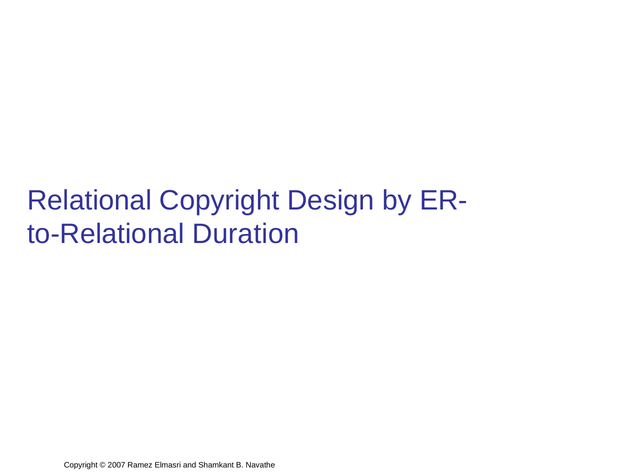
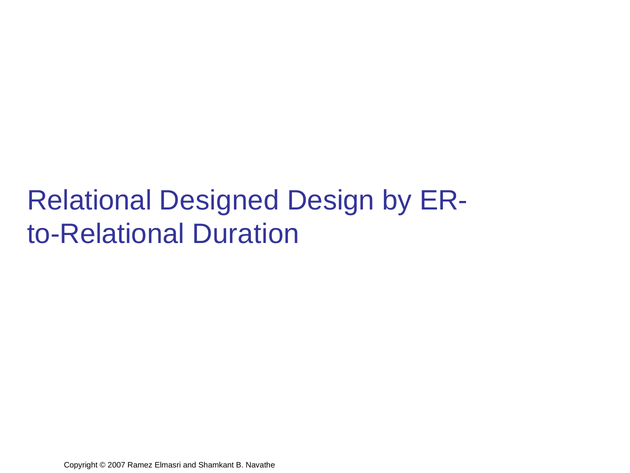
Relational Copyright: Copyright -> Designed
